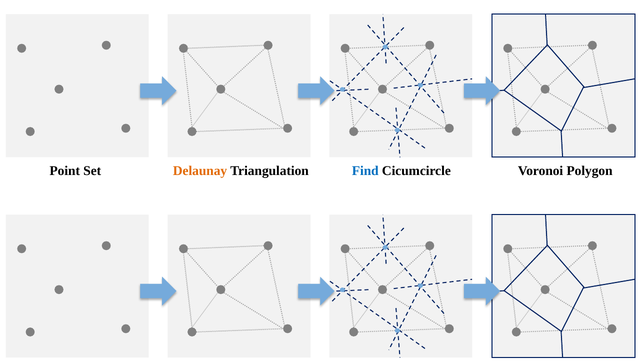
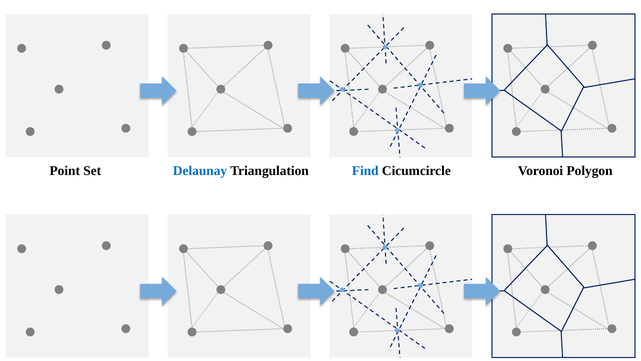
Delaunay colour: orange -> blue
